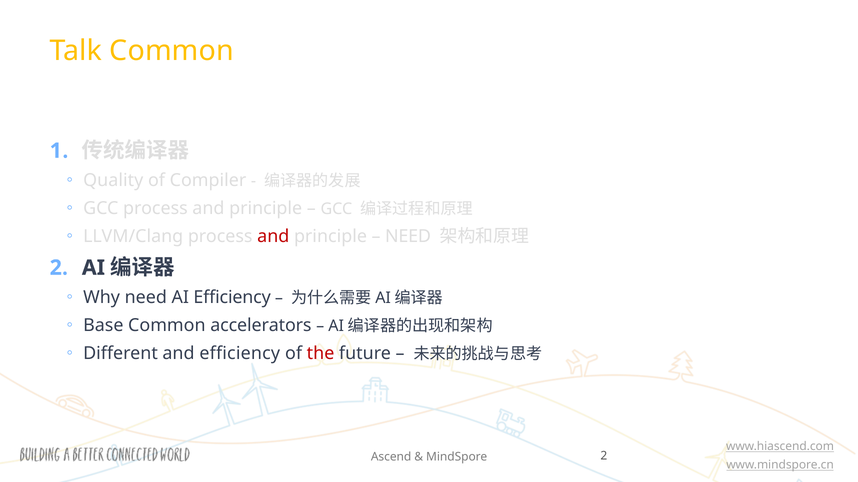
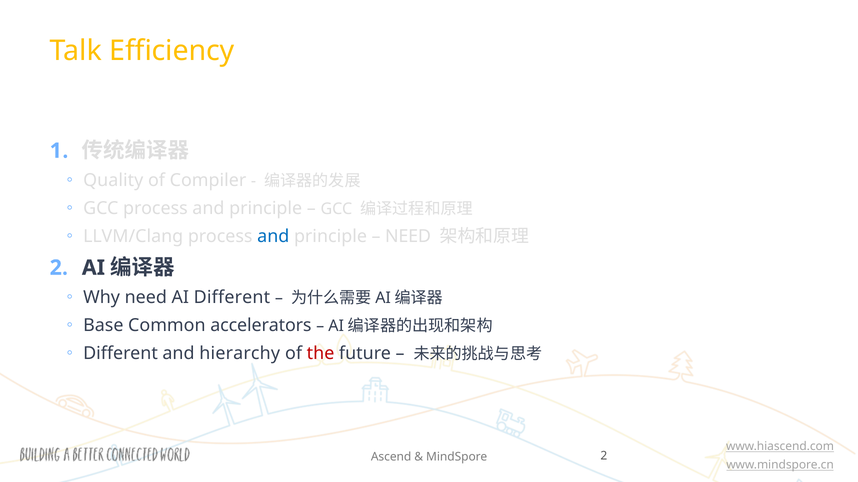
Talk Common: Common -> Efficiency
and at (273, 236) colour: red -> blue
AI Efficiency: Efficiency -> Different
and efficiency: efficiency -> hierarchy
